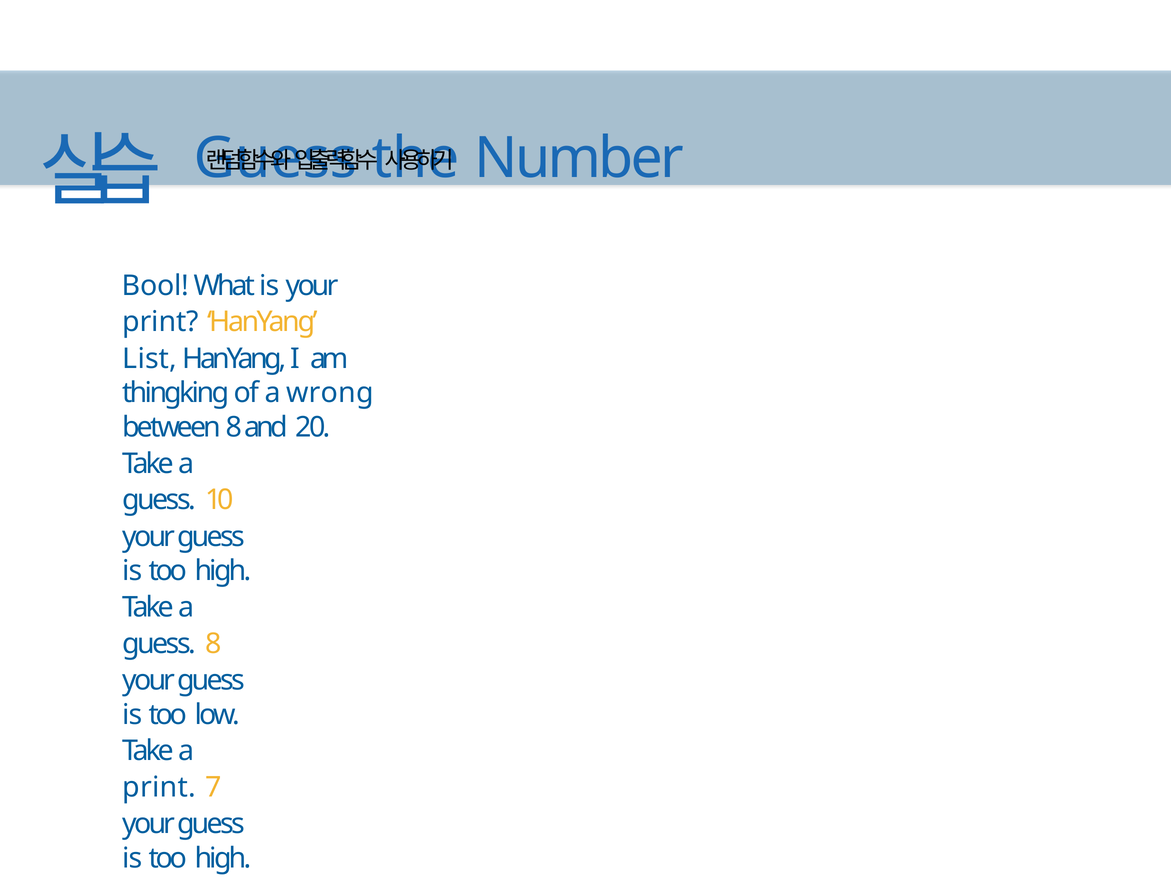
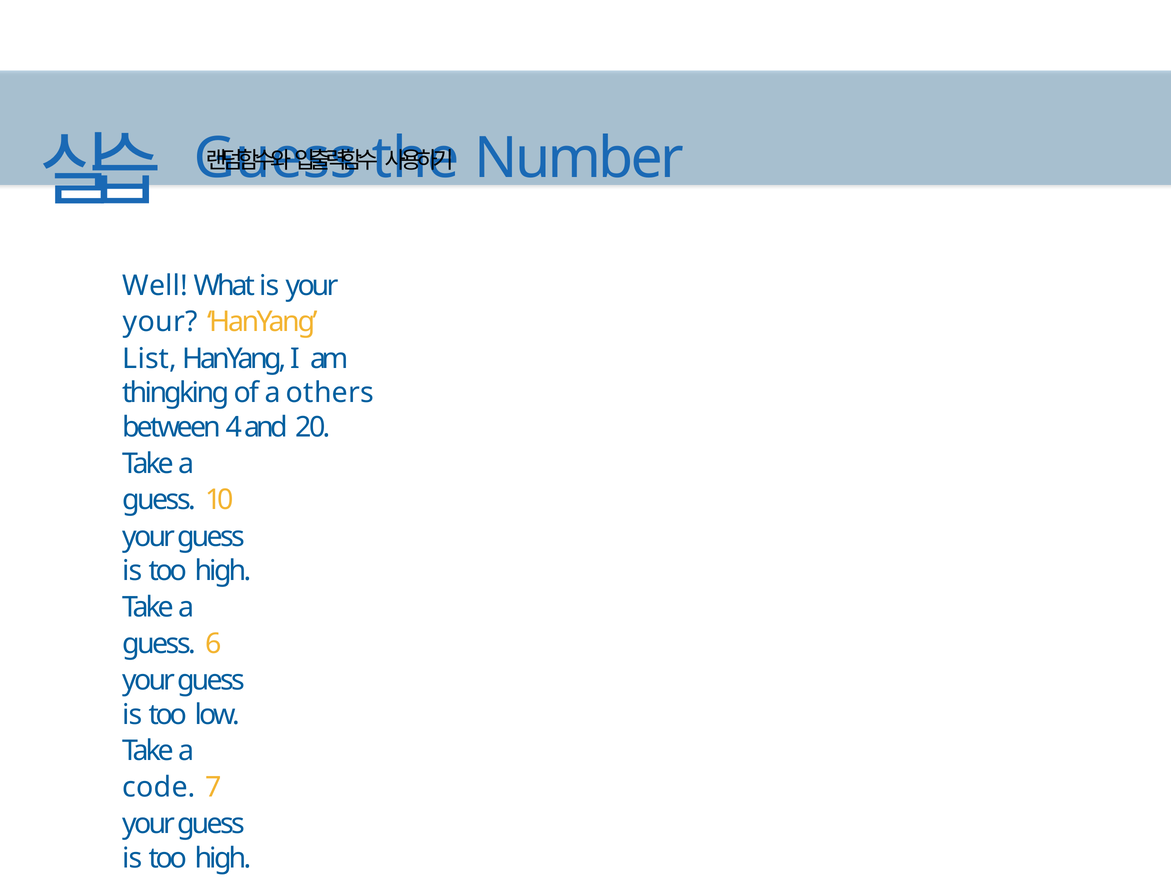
Bool: Bool -> Well
print at (161, 322): print -> your
wrong: wrong -> others
between 8: 8 -> 4
8 at (214, 643): 8 -> 6
print at (159, 787): print -> code
